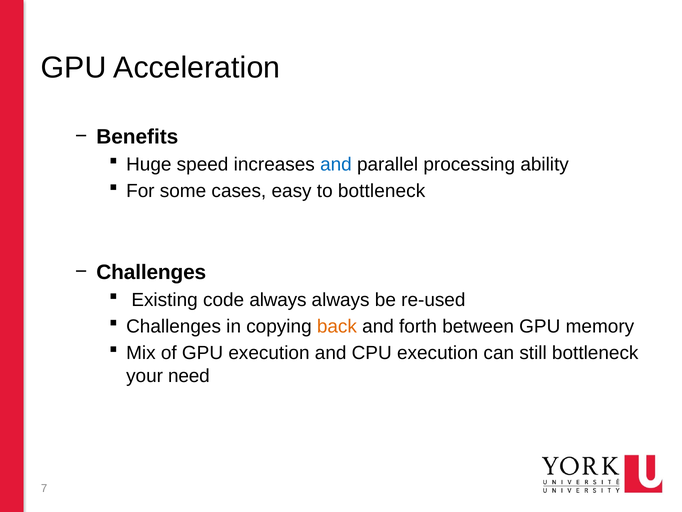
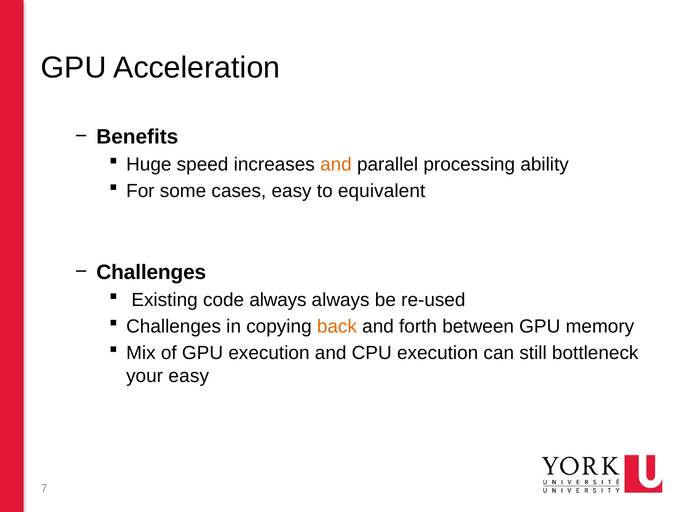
and at (336, 164) colour: blue -> orange
to bottleneck: bottleneck -> equivalent
your need: need -> easy
